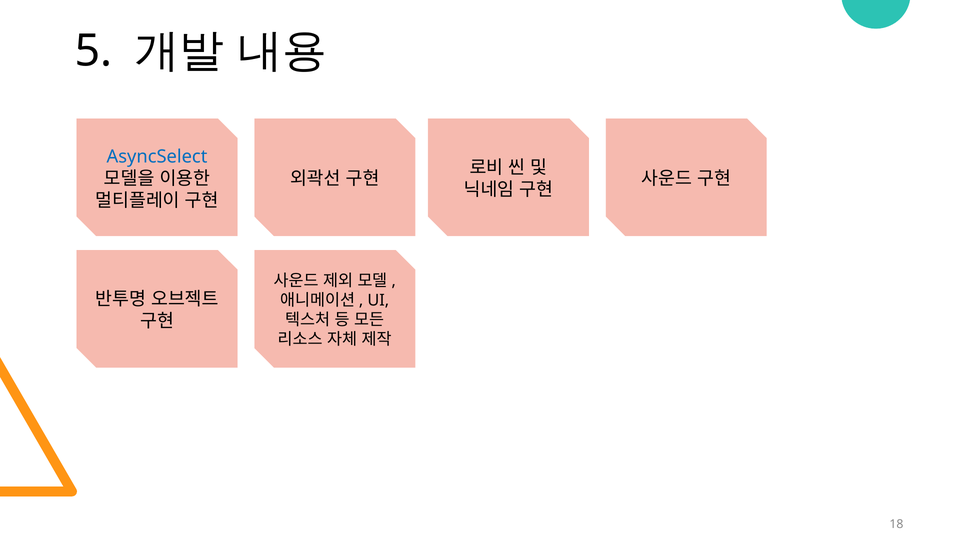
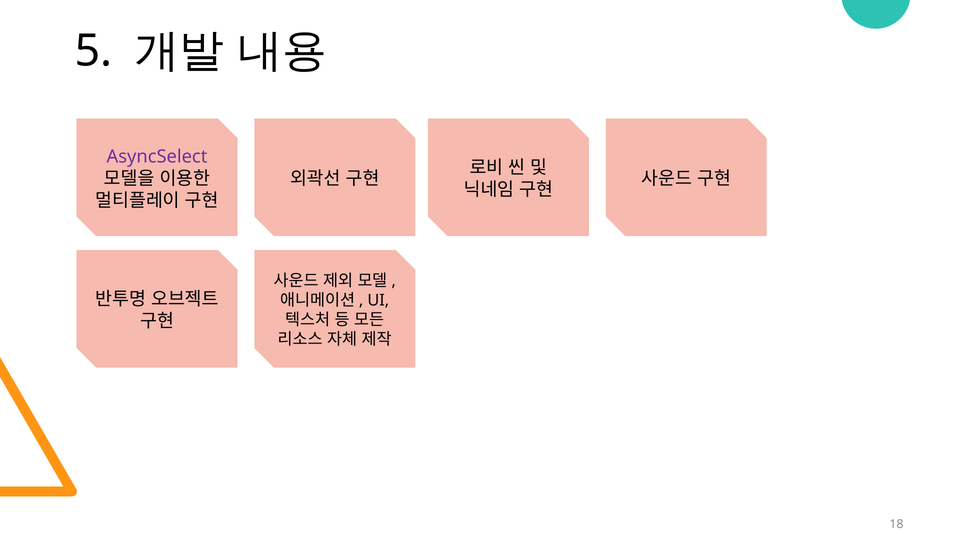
AsyncSelect colour: blue -> purple
